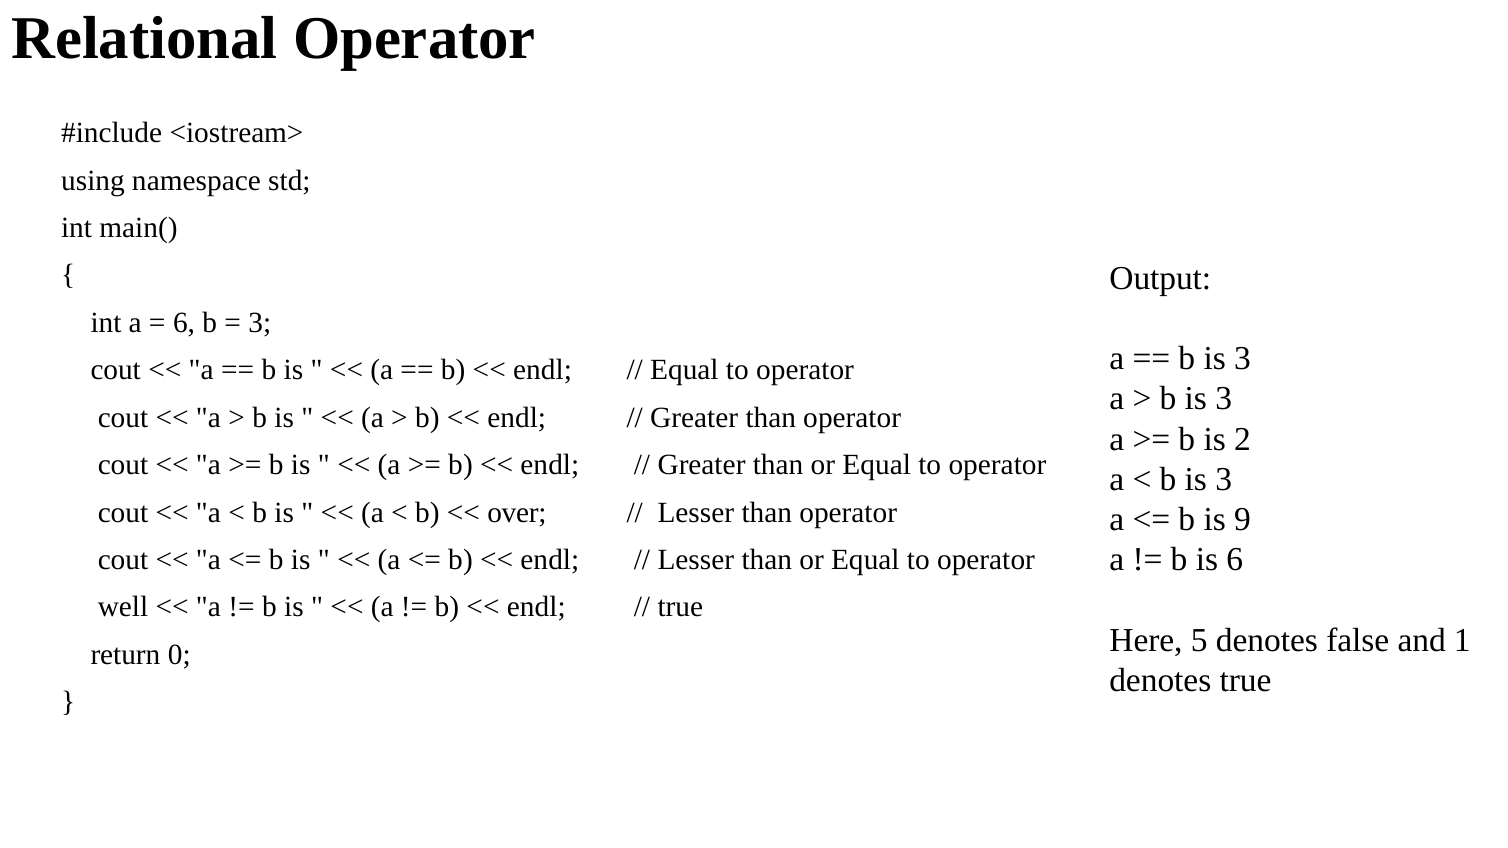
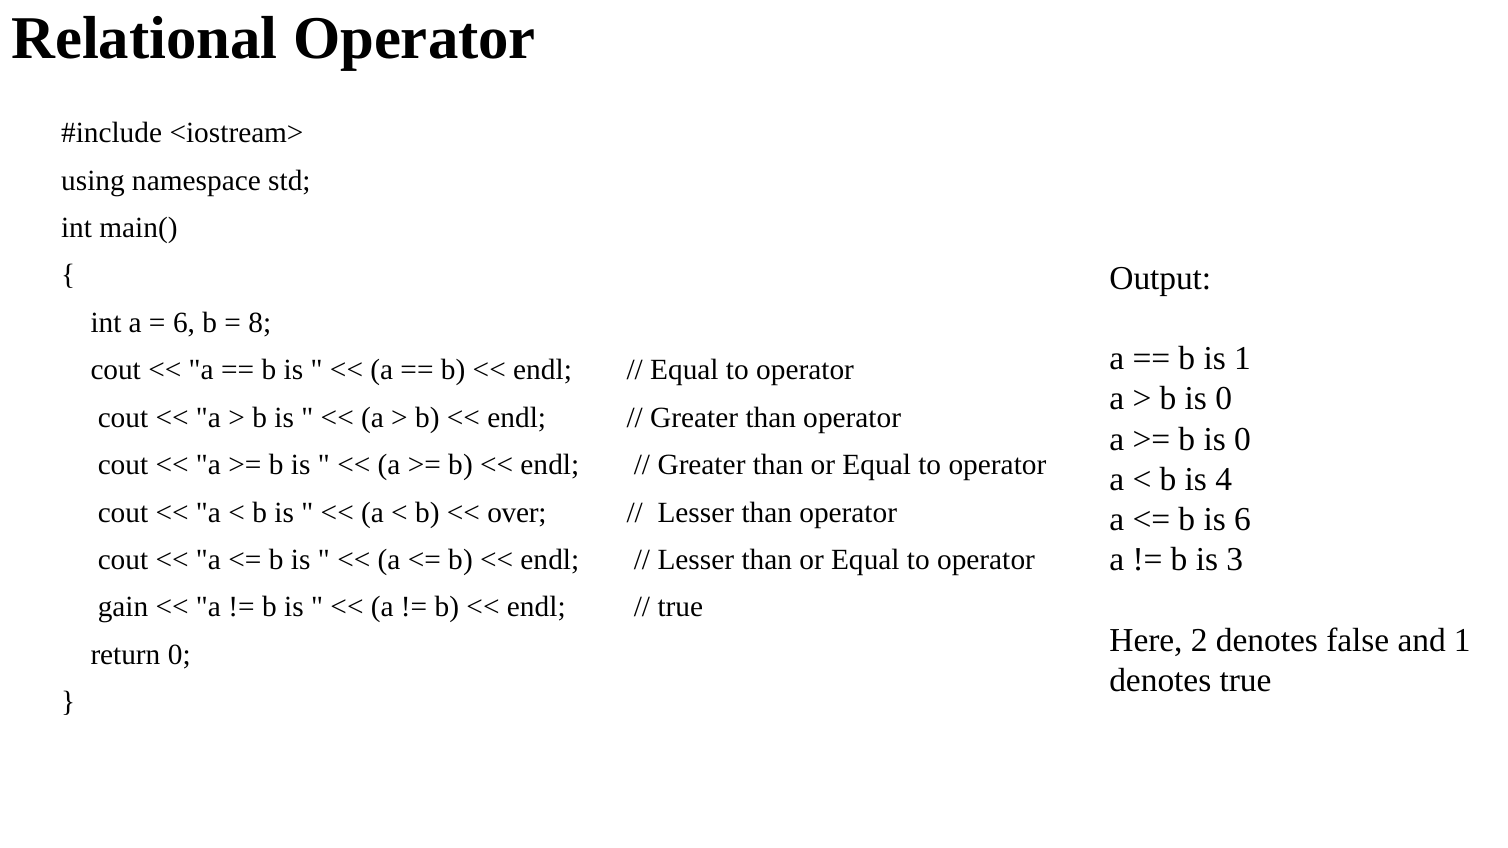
3 at (260, 323): 3 -> 8
3 at (1243, 359): 3 -> 1
3 at (1224, 399): 3 -> 0
2 at (1243, 439): 2 -> 0
3 at (1224, 479): 3 -> 4
is 9: 9 -> 6
is 6: 6 -> 3
well: well -> gain
5: 5 -> 2
